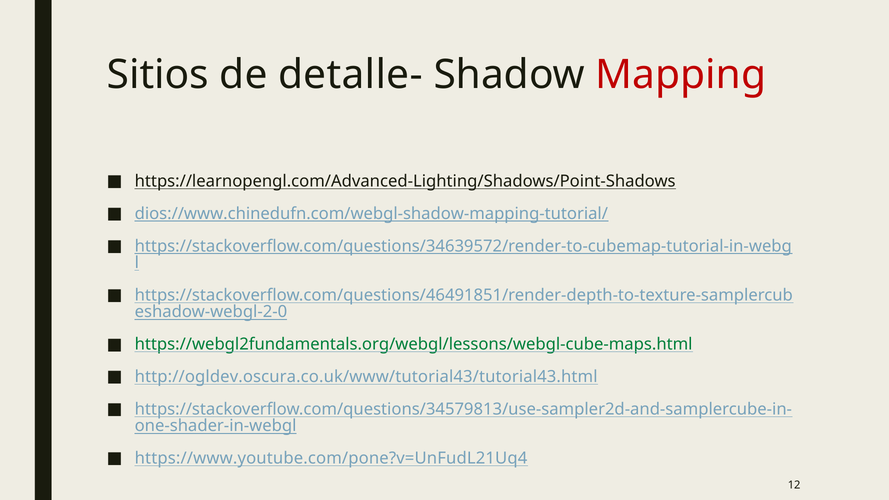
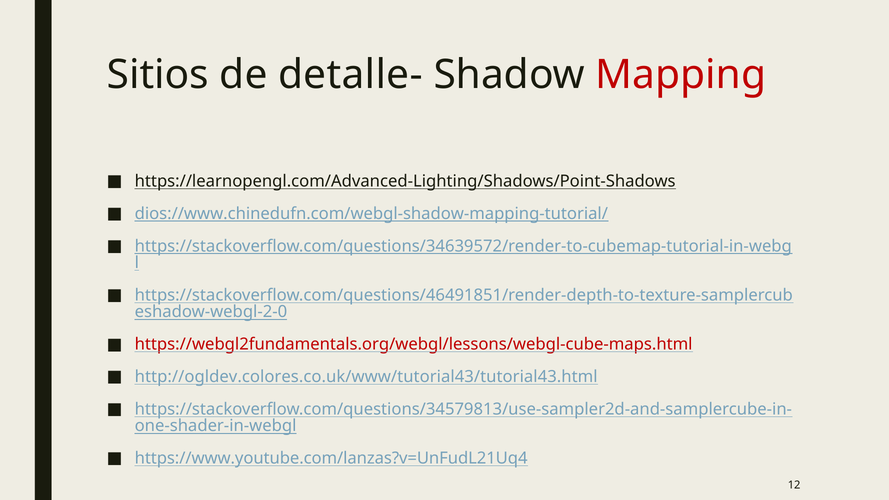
https://webgl2fundamentals.org/webgl/lessons/webgl-cube-maps.html colour: green -> red
http://ogldev.oscura.co.uk/www/tutorial43/tutorial43.html: http://ogldev.oscura.co.uk/www/tutorial43/tutorial43.html -> http://ogldev.colores.co.uk/www/tutorial43/tutorial43.html
https://www.youtube.com/pone?v=UnFudL21Uq4: https://www.youtube.com/pone?v=UnFudL21Uq4 -> https://www.youtube.com/lanzas?v=UnFudL21Uq4
